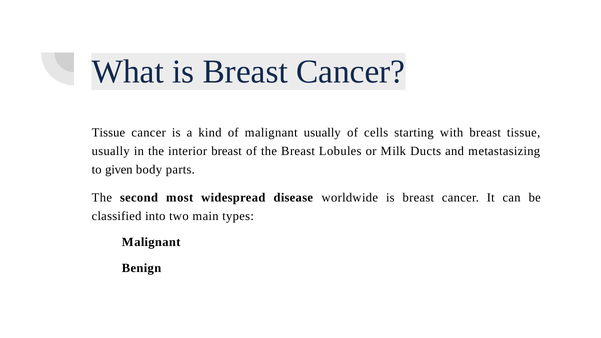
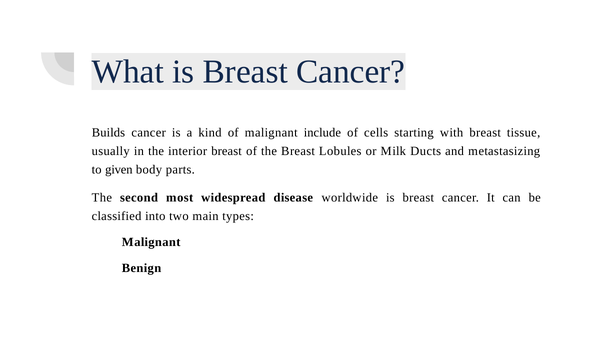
Tissue at (108, 133): Tissue -> Builds
malignant usually: usually -> include
